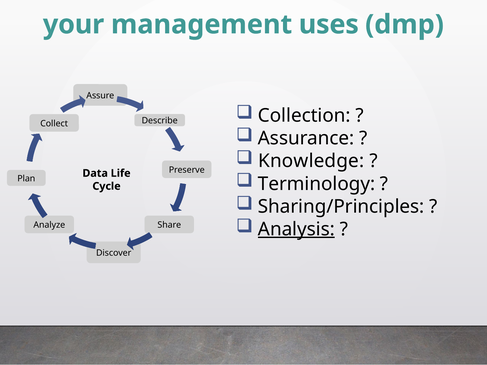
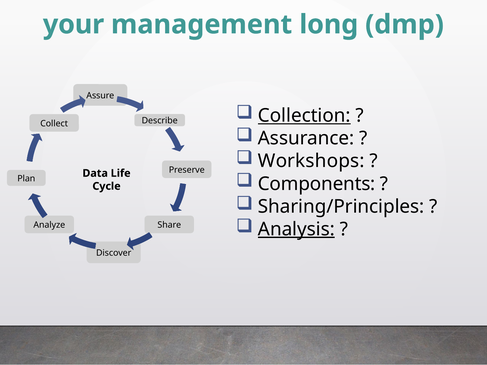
uses: uses -> long
Collection underline: none -> present
Knowledge: Knowledge -> Workshops
Terminology: Terminology -> Components
